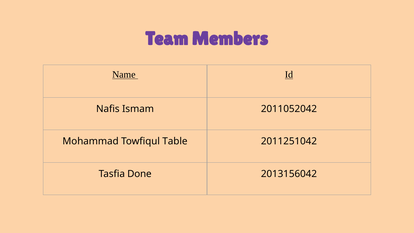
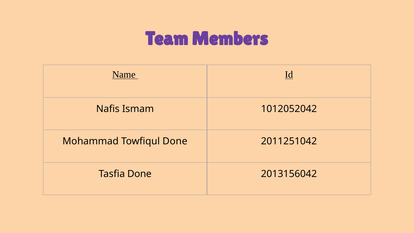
2011052042: 2011052042 -> 1012052042
Towfiqul Table: Table -> Done
